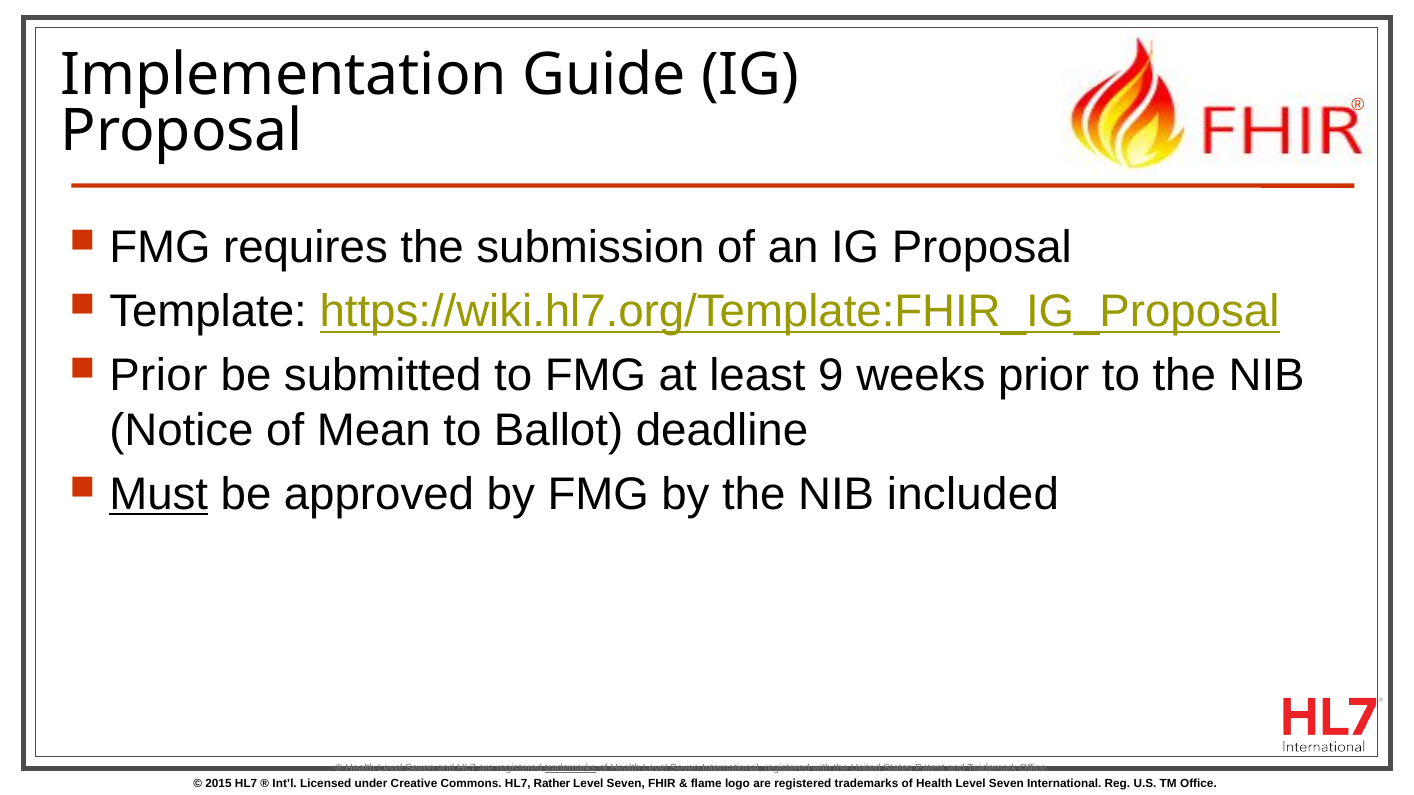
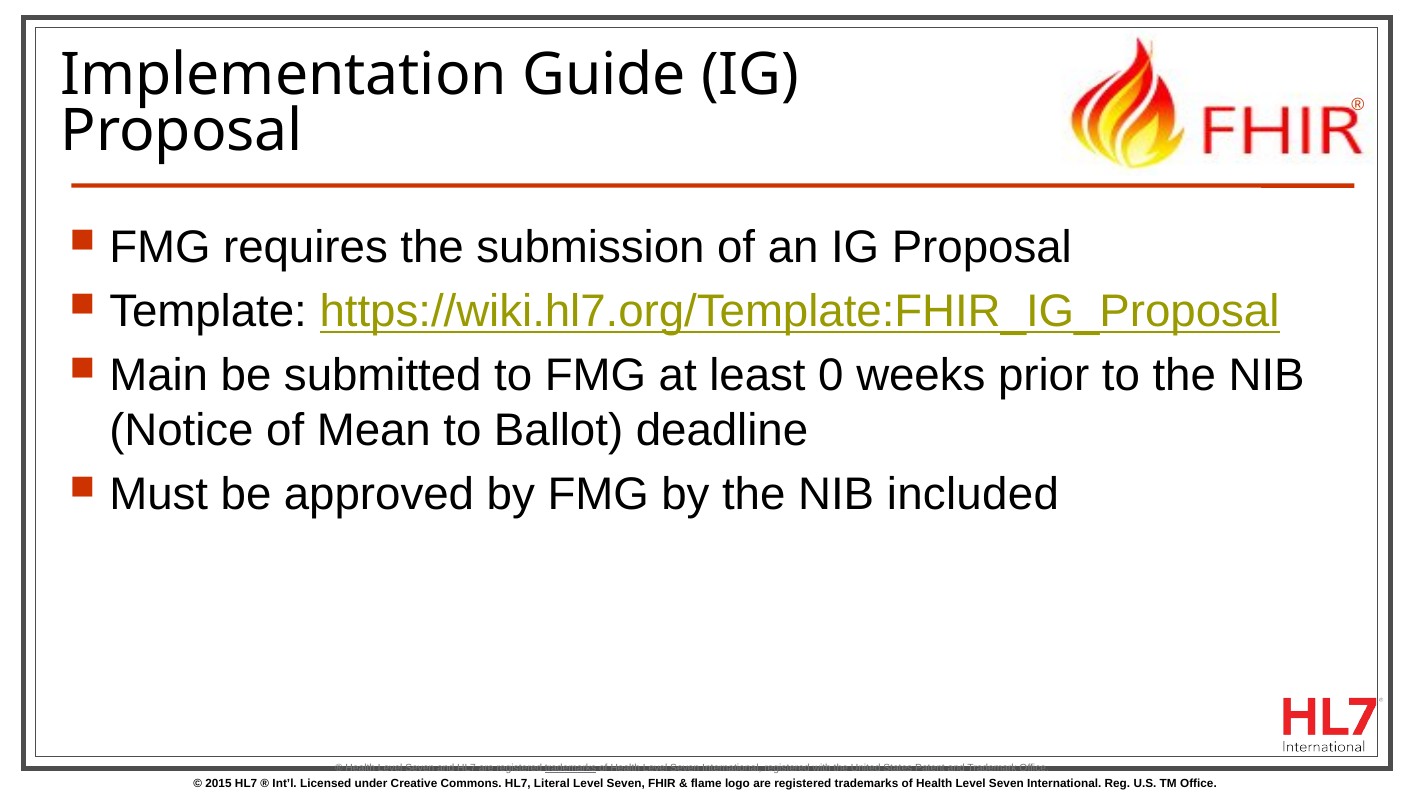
Prior at (158, 376): Prior -> Main
9: 9 -> 0
Must underline: present -> none
Rather: Rather -> Literal
